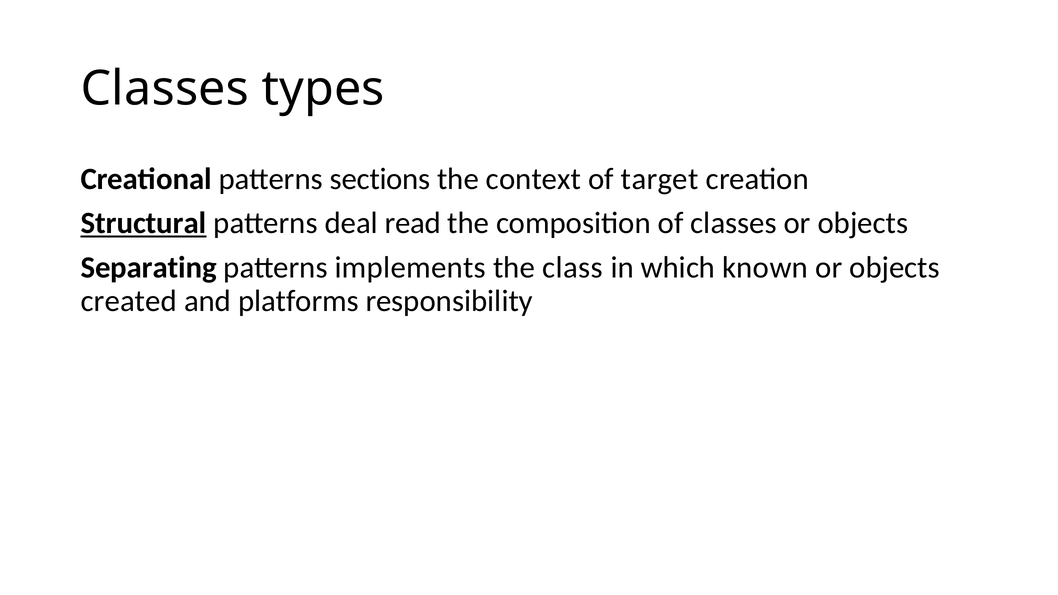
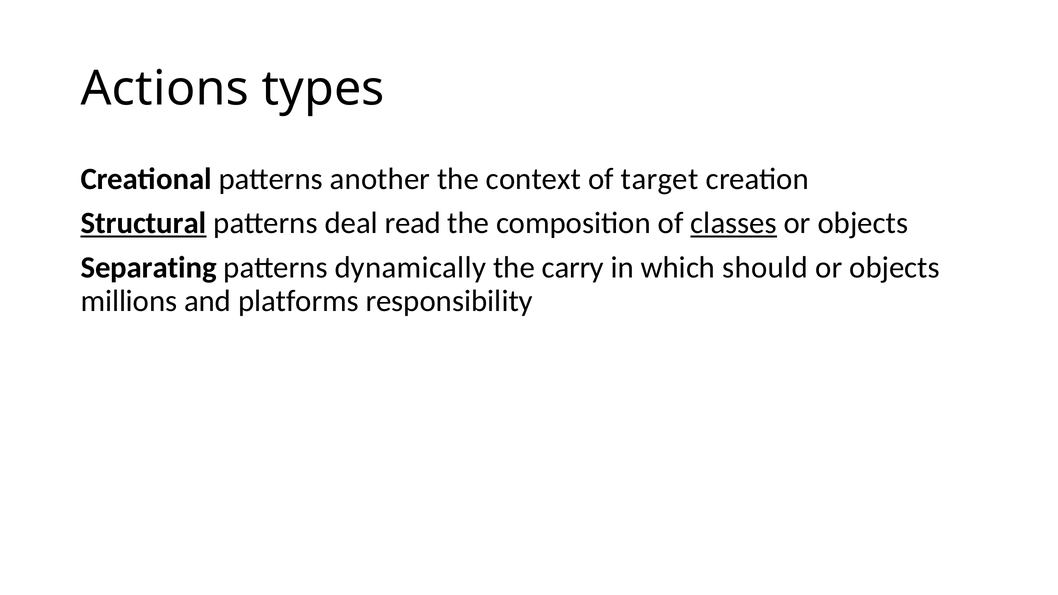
Classes at (165, 89): Classes -> Actions
sections: sections -> another
classes at (734, 223) underline: none -> present
implements: implements -> dynamically
class: class -> carry
known: known -> should
created: created -> millions
